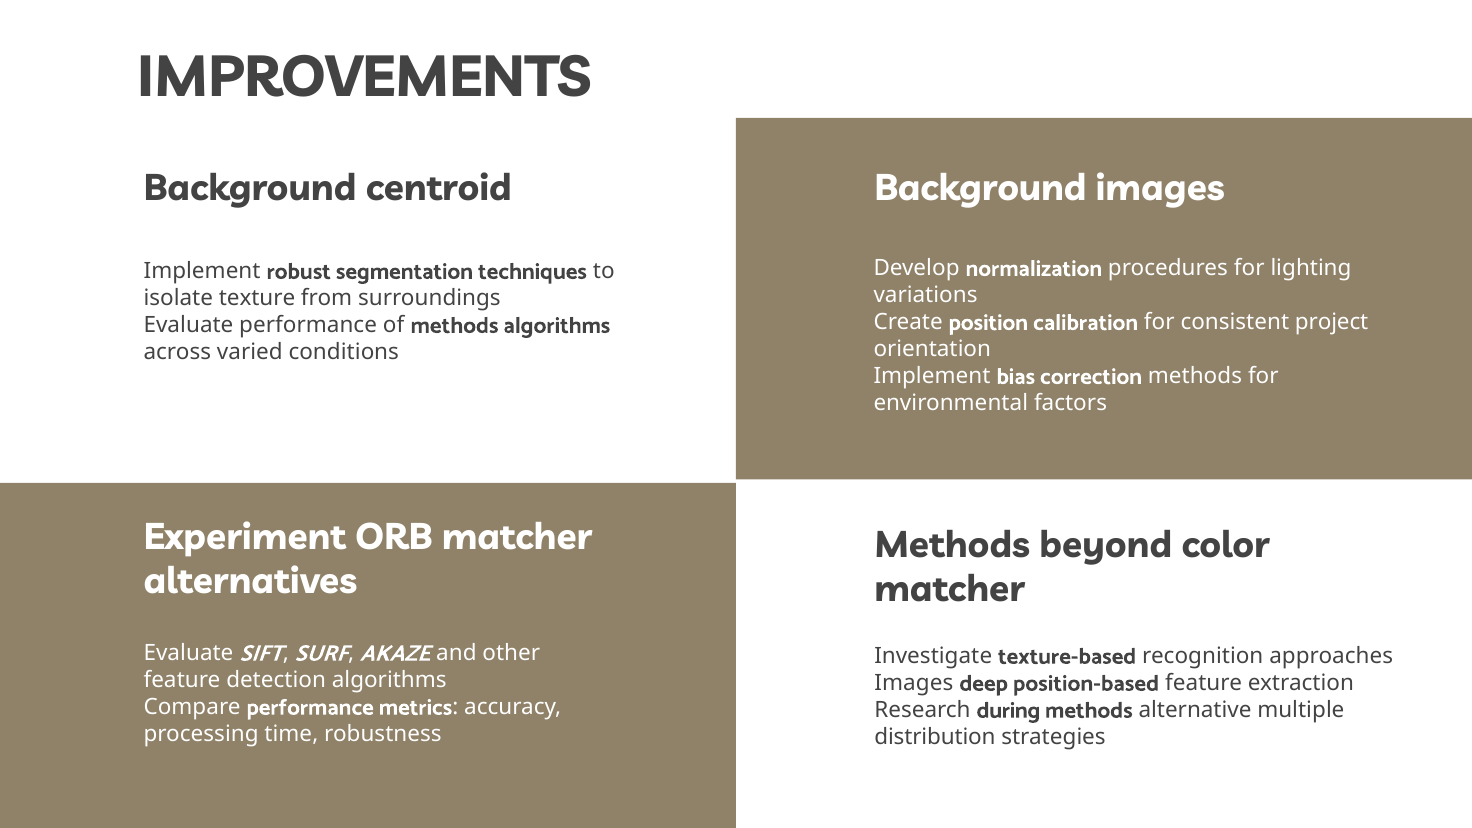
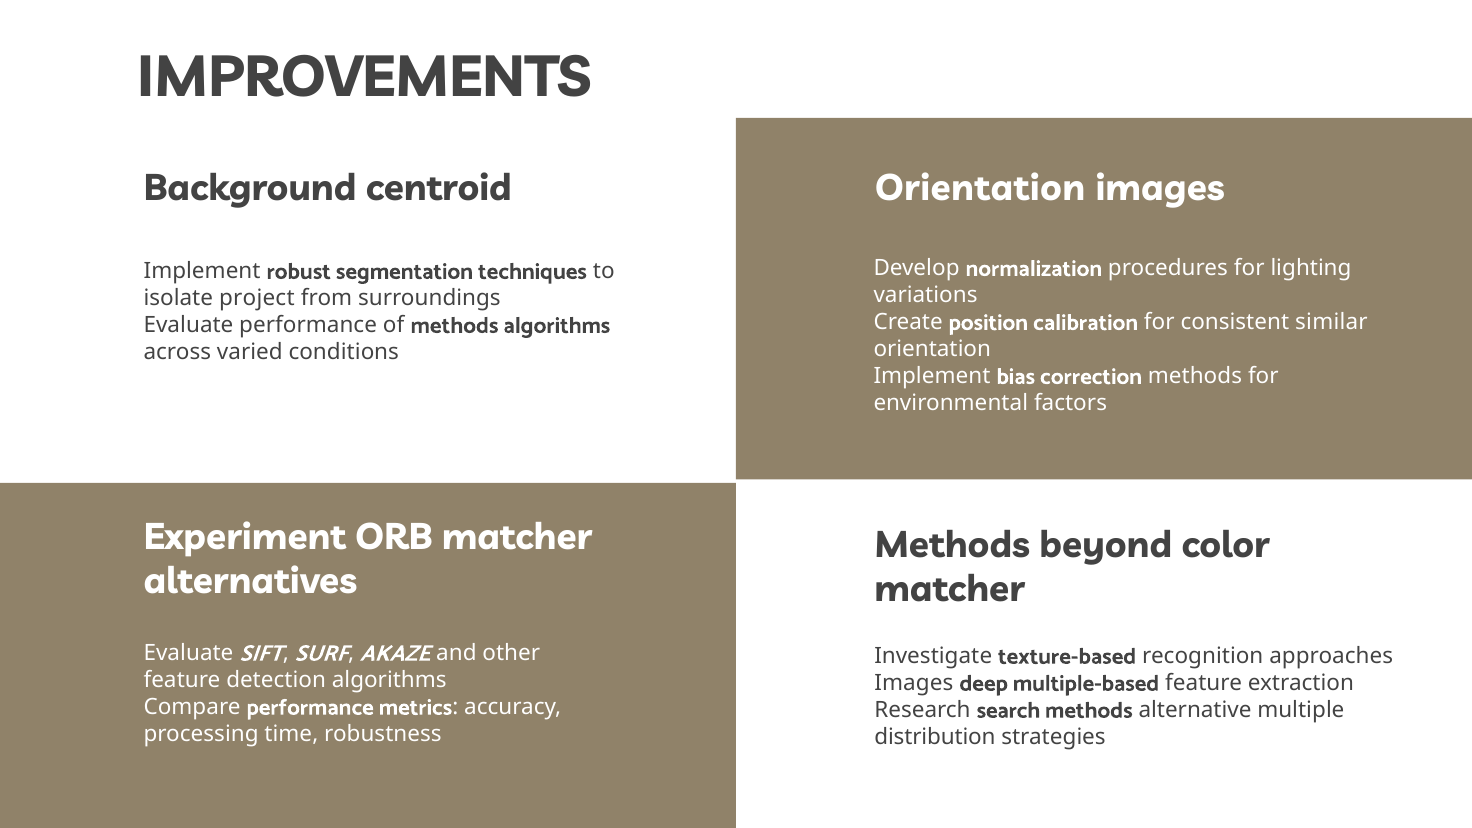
Background at (981, 188): Background -> Orientation
texture: texture -> project
project: project -> similar
position-based: position-based -> multiple-based
during: during -> search
